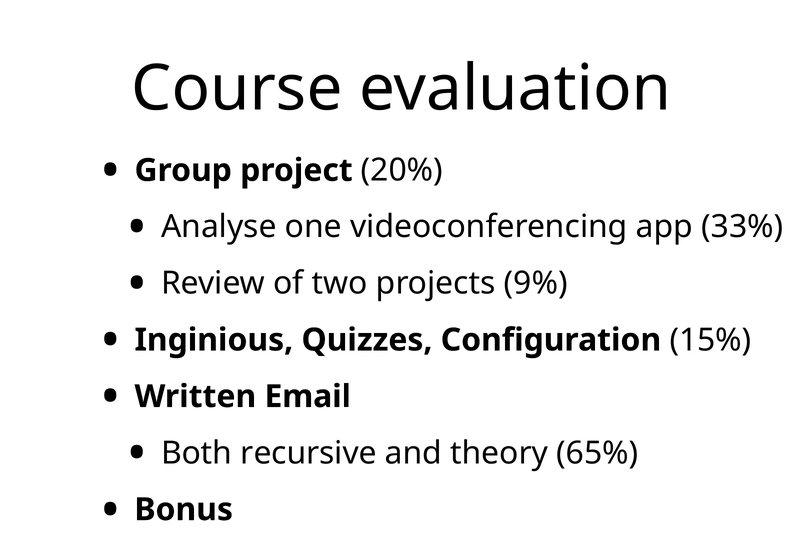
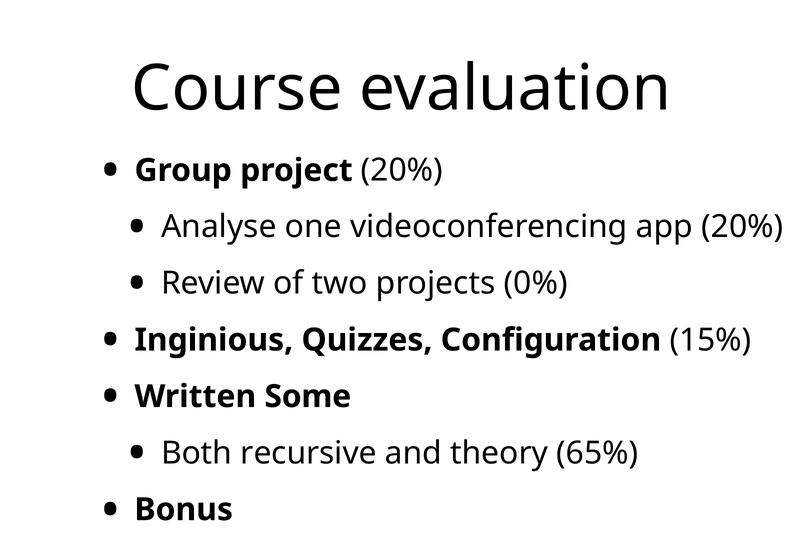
app 33%: 33% -> 20%
9%: 9% -> 0%
Email: Email -> Some
